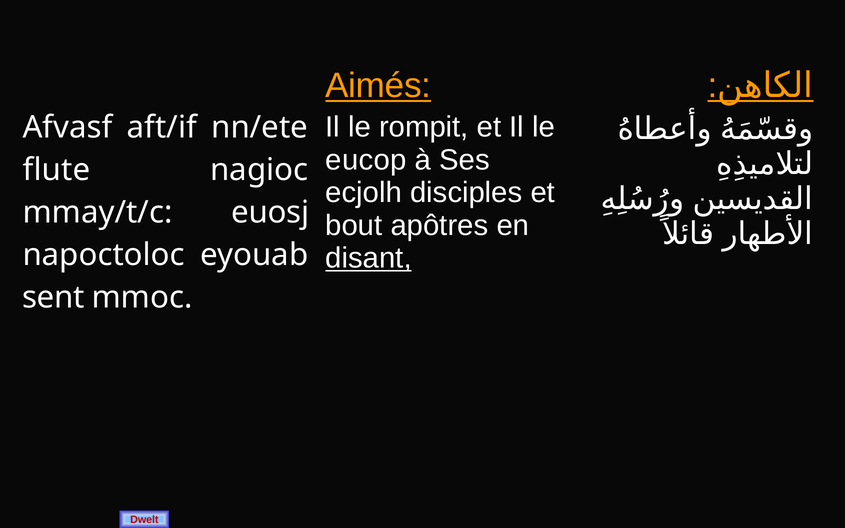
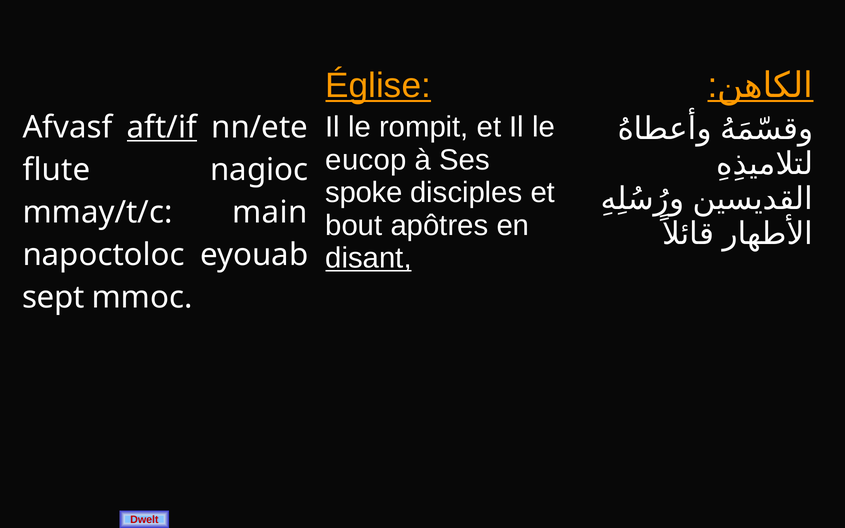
Aimés: Aimés -> Église
aft/if underline: none -> present
ecjolh: ecjolh -> spoke
euosj: euosj -> main
sent: sent -> sept
